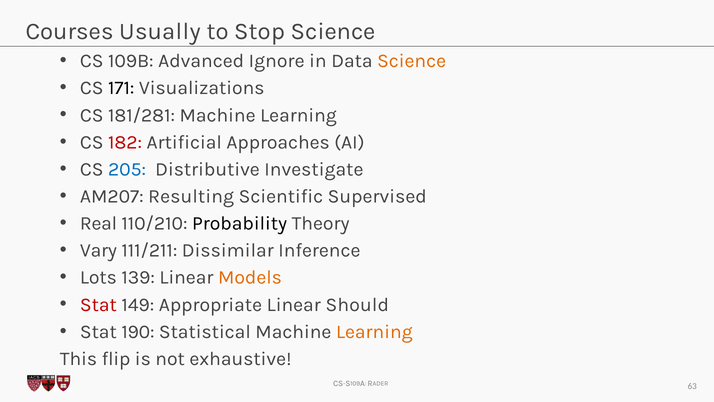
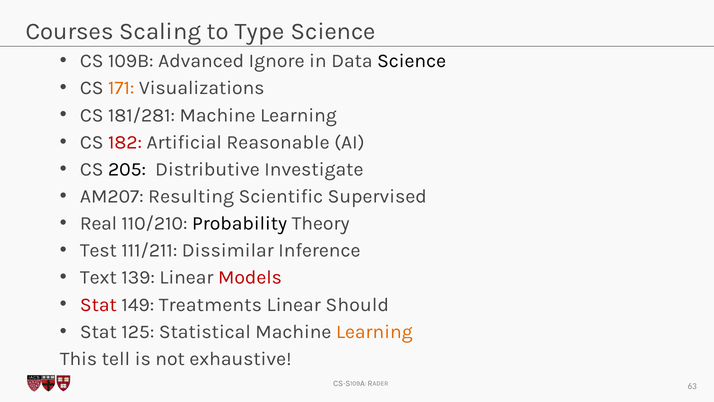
Usually: Usually -> Scaling
Stop: Stop -> Type
Science at (412, 61) colour: orange -> black
171 colour: black -> orange
Approaches: Approaches -> Reasonable
205 colour: blue -> black
Vary: Vary -> Test
Lots: Lots -> Text
Models colour: orange -> red
Appropriate: Appropriate -> Treatments
190: 190 -> 125
flip: flip -> tell
